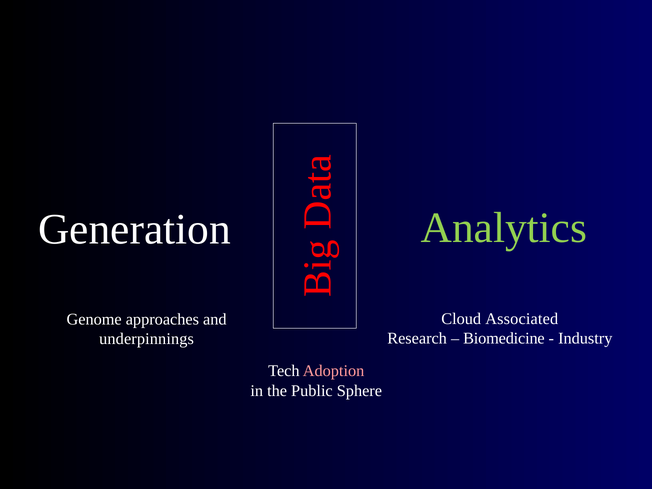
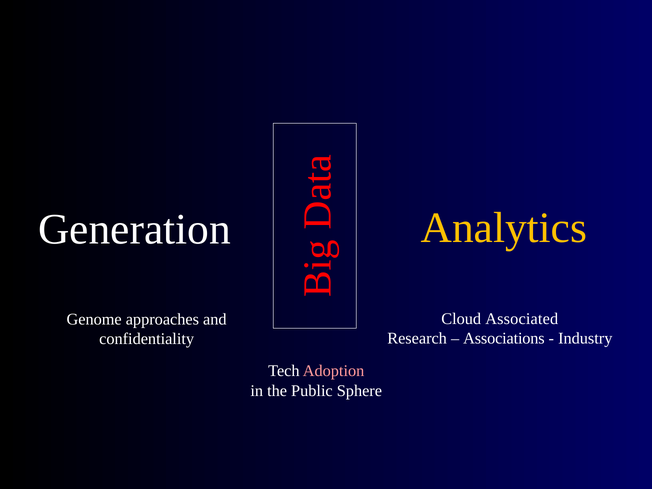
Analytics colour: light green -> yellow
Biomedicine: Biomedicine -> Associations
underpinnings: underpinnings -> confidentiality
